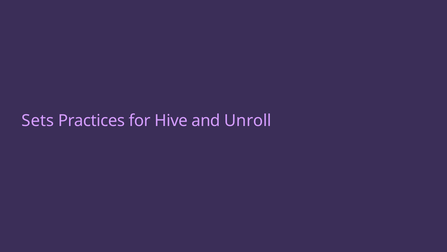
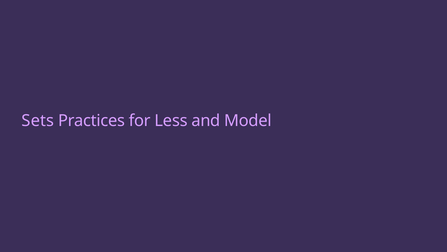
Hive: Hive -> Less
Unroll: Unroll -> Model
